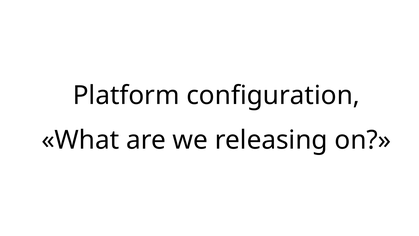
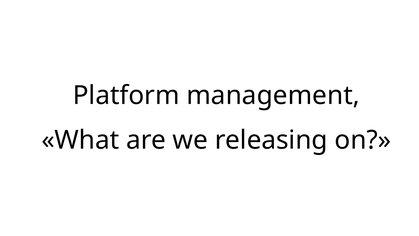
configuration: configuration -> management
